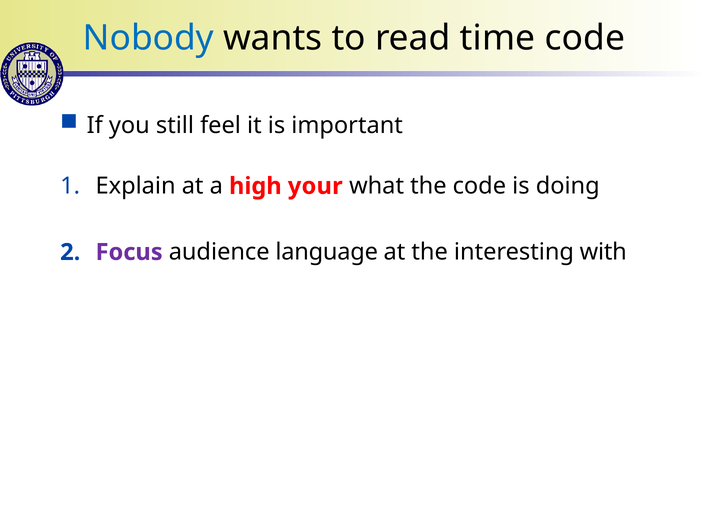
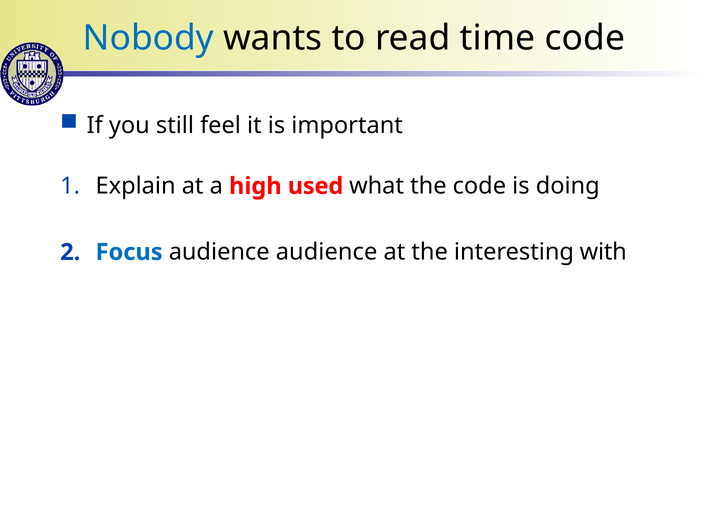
your: your -> used
Focus colour: purple -> blue
audience language: language -> audience
